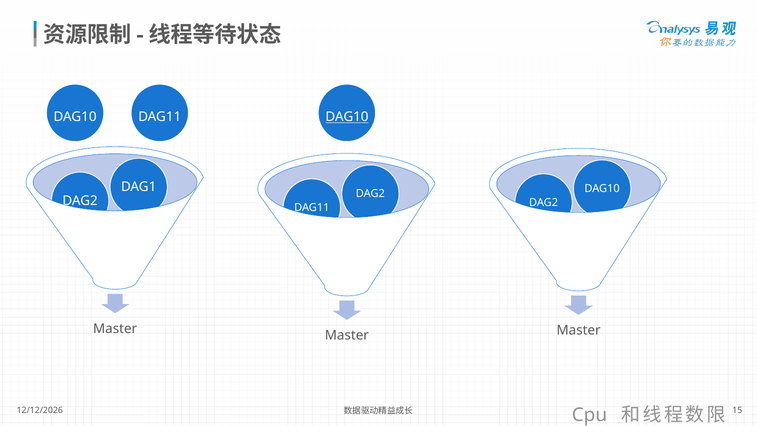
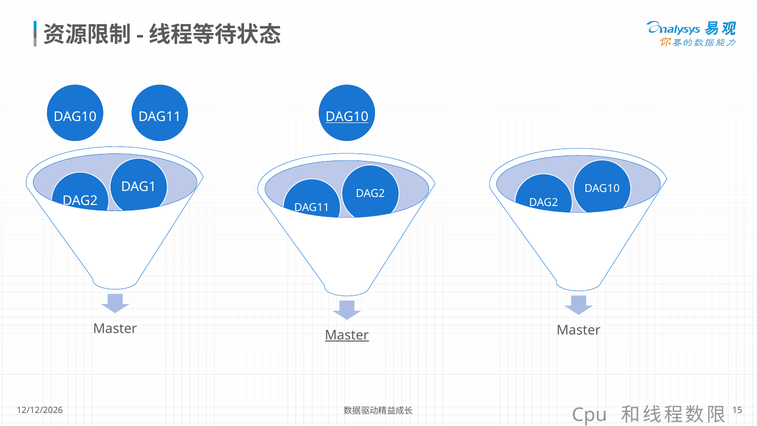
Master at (347, 335) underline: none -> present
